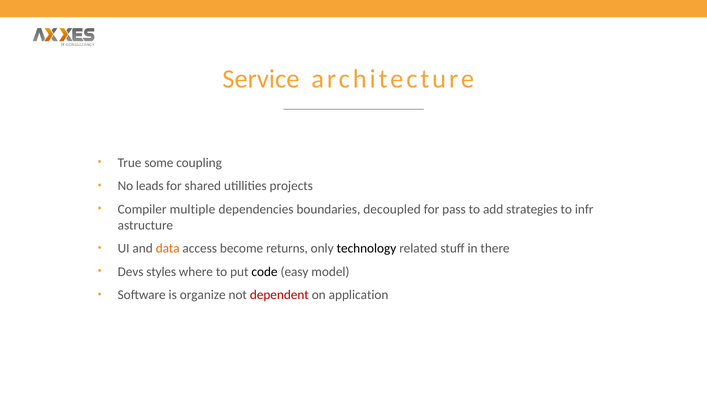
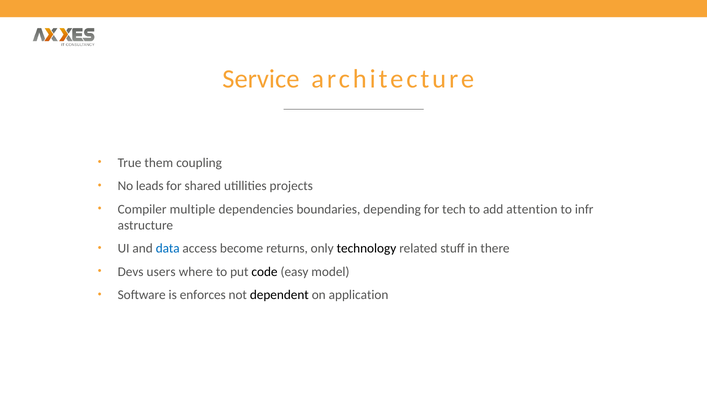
some: some -> them
decoupled: decoupled -> depending
pass: pass -> tech
strategies: strategies -> attention
data colour: orange -> blue
styles: styles -> users
organize: organize -> enforces
dependent colour: red -> black
